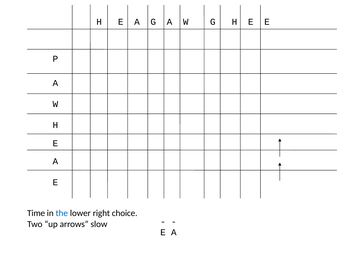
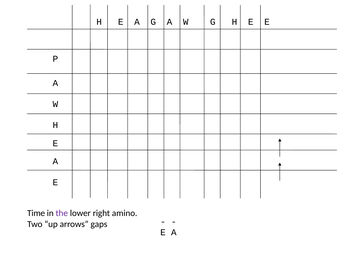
the colour: blue -> purple
choice: choice -> amino
slow: slow -> gaps
